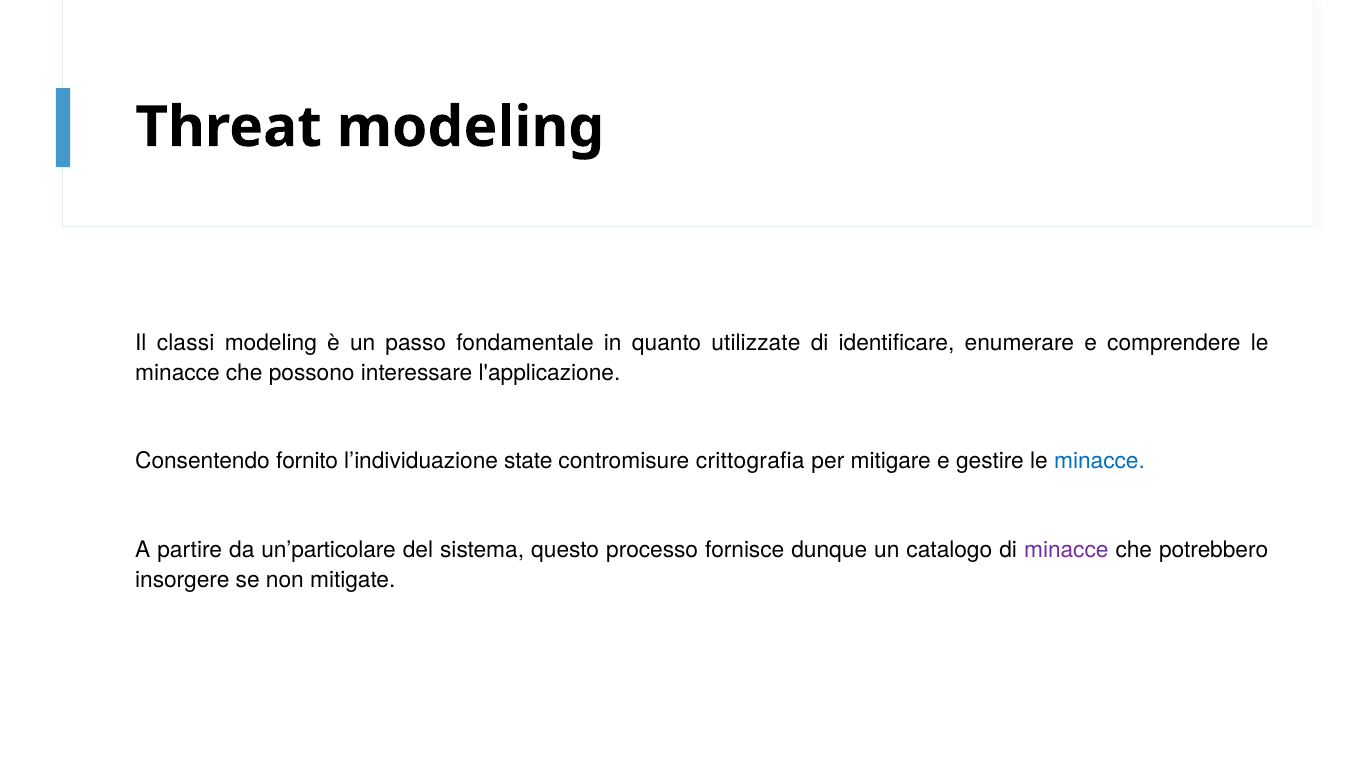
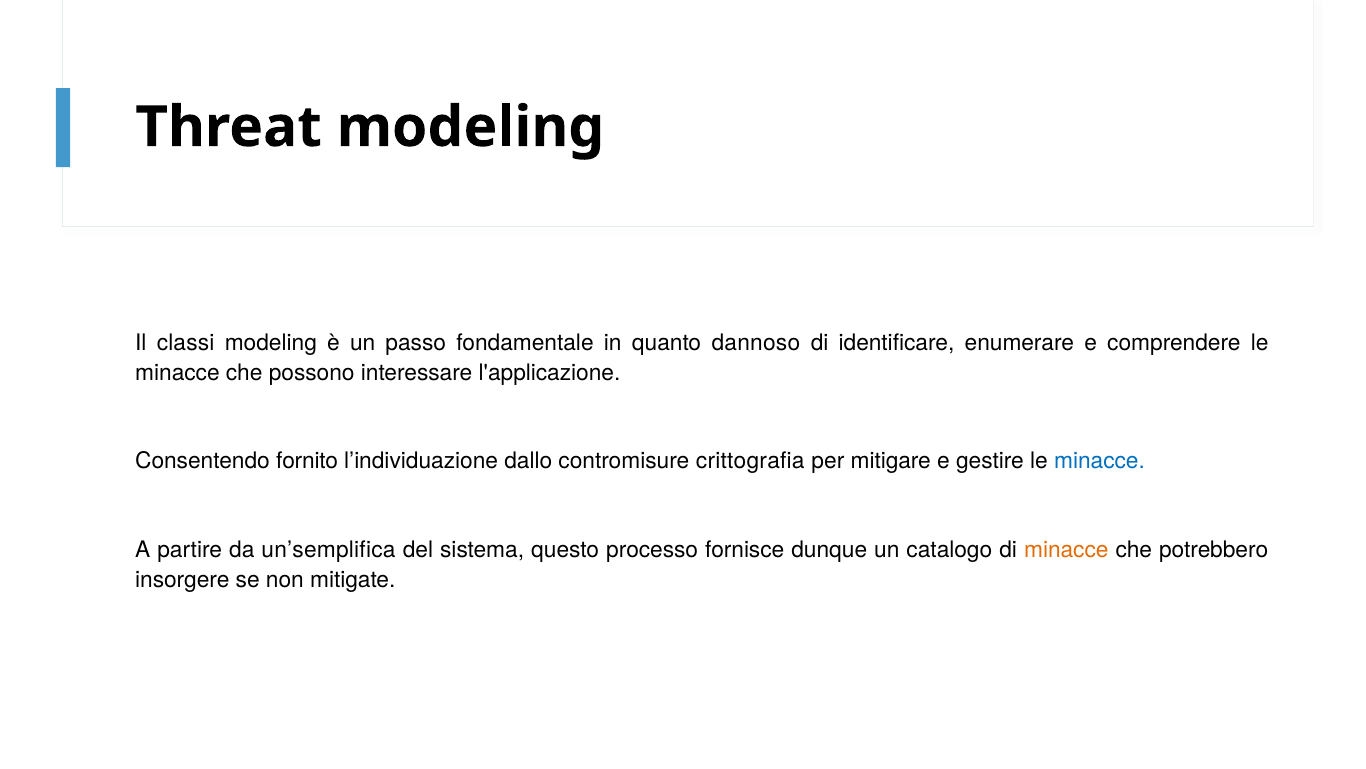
utilizzate: utilizzate -> dannoso
state: state -> dallo
un’particolare: un’particolare -> un’semplifica
minacce at (1066, 549) colour: purple -> orange
